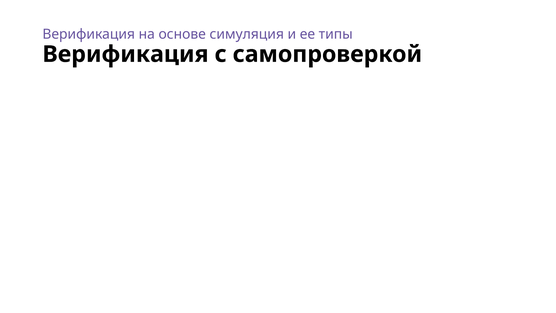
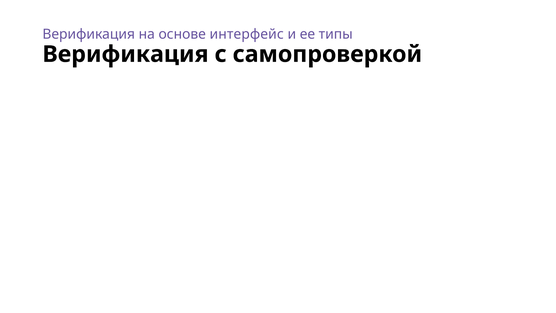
симуляция: симуляция -> интерфейс
